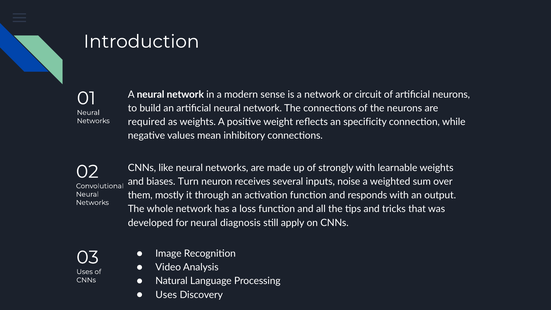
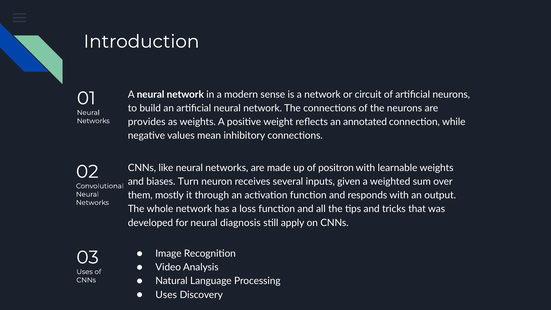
required: required -> provides
specificity: specificity -> annotated
strongly: strongly -> positron
noise: noise -> given
